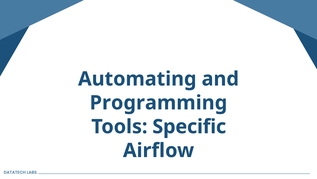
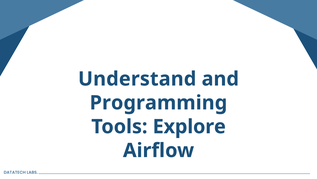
Automating: Automating -> Understand
Specific: Specific -> Explore
